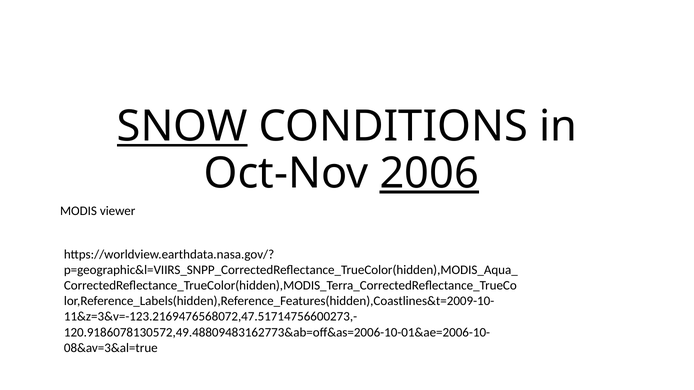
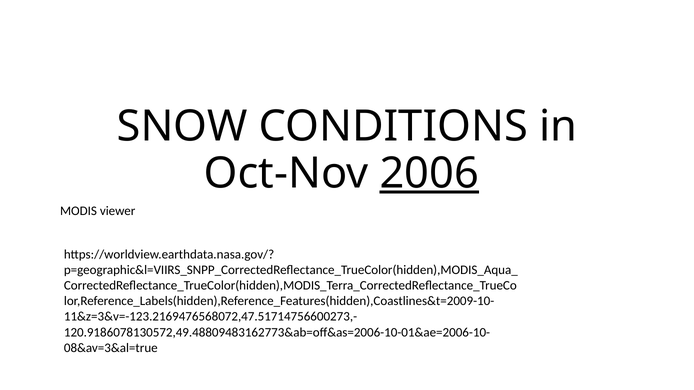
SNOW underline: present -> none
